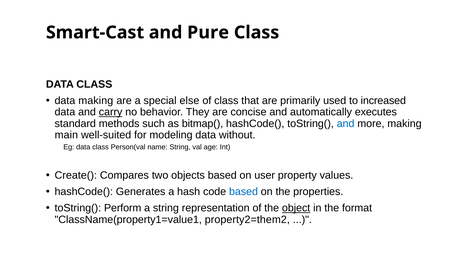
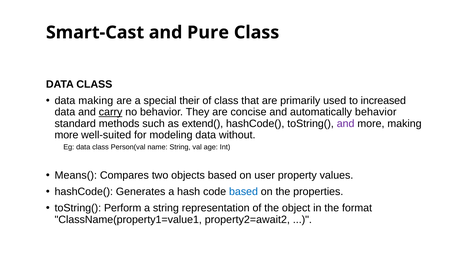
else: else -> their
automatically executes: executes -> behavior
bitmap(: bitmap( -> extend(
and at (346, 124) colour: blue -> purple
main at (66, 135): main -> more
Create(: Create( -> Means(
object underline: present -> none
property2=them2: property2=them2 -> property2=await2
